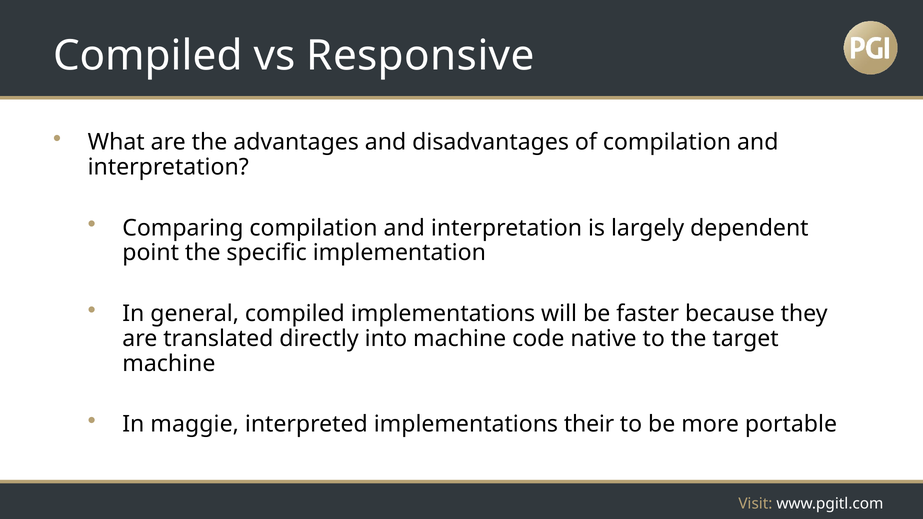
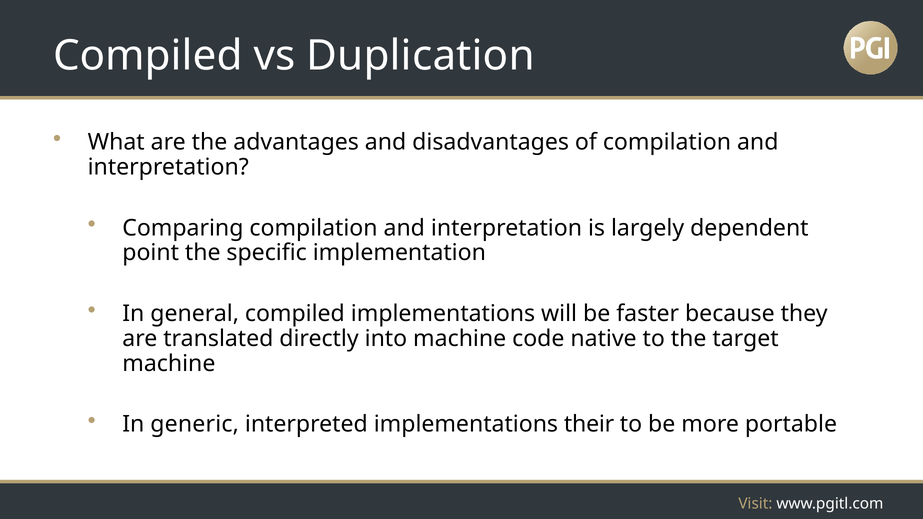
Responsive: Responsive -> Duplication
maggie: maggie -> generic
